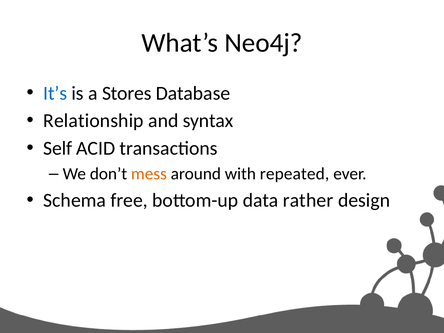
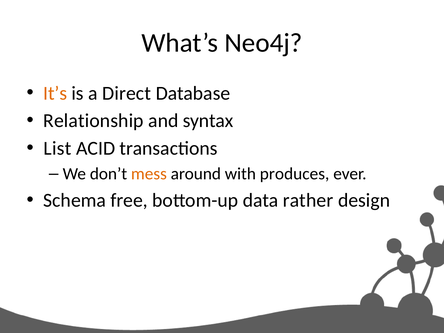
It’s colour: blue -> orange
Stores: Stores -> Direct
Self: Self -> List
repeated: repeated -> produces
